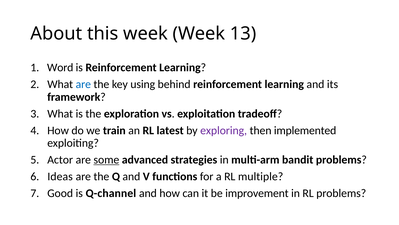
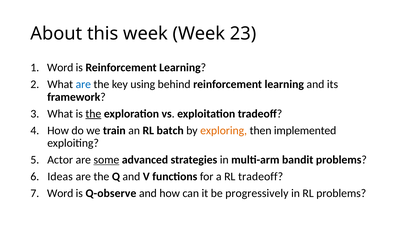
13: 13 -> 23
the at (93, 113) underline: none -> present
latest: latest -> batch
exploring colour: purple -> orange
RL multiple: multiple -> tradeoff
Good at (60, 193): Good -> Word
Q-channel: Q-channel -> Q-observe
improvement: improvement -> progressively
